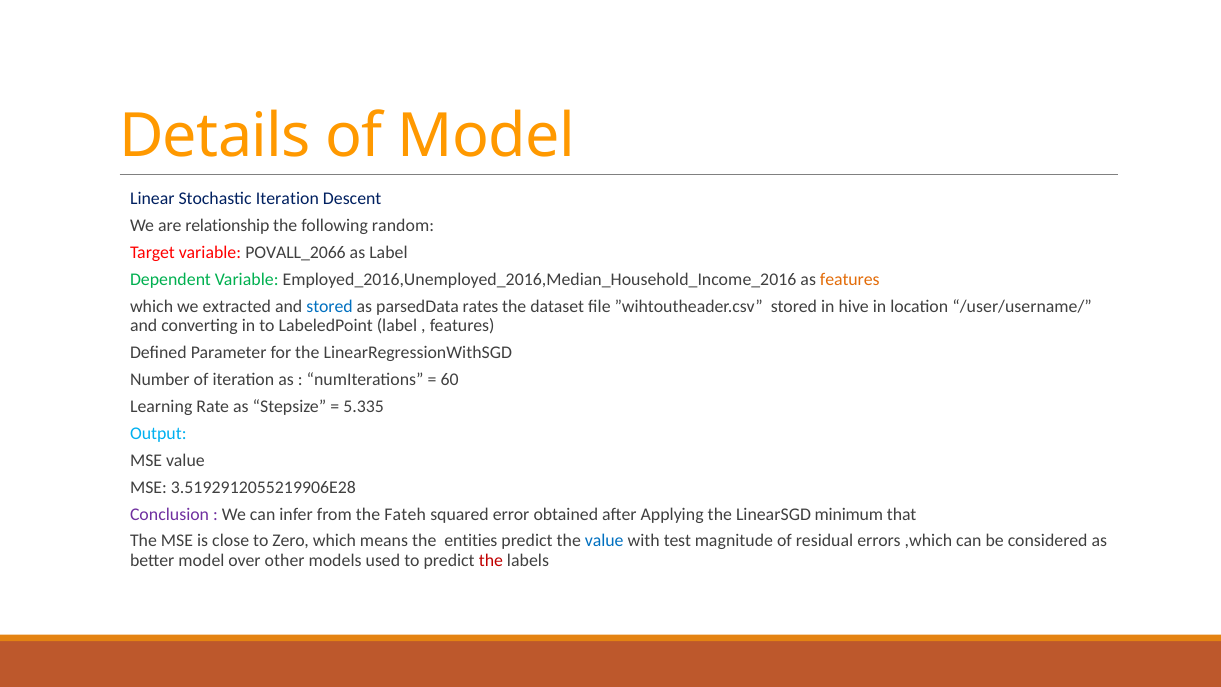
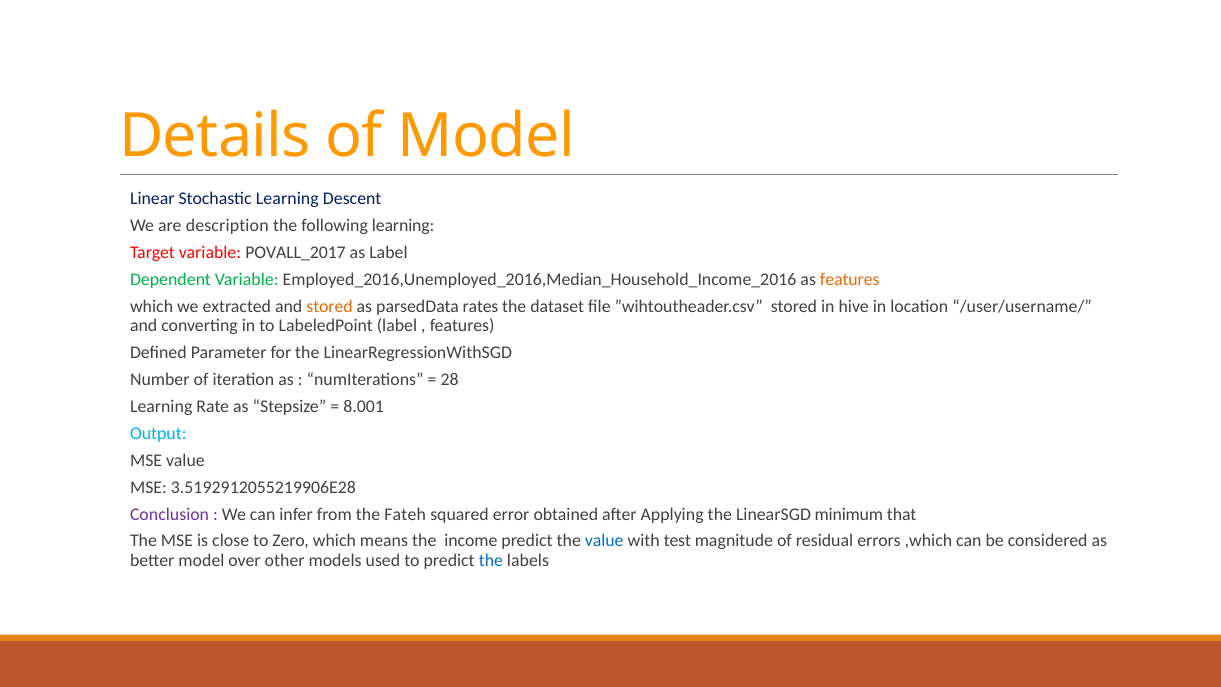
Stochastic Iteration: Iteration -> Learning
relationship: relationship -> description
following random: random -> learning
POVALL_2066: POVALL_2066 -> POVALL_2017
stored at (330, 307) colour: blue -> orange
60: 60 -> 28
5.335: 5.335 -> 8.001
entities: entities -> income
the at (491, 560) colour: red -> blue
